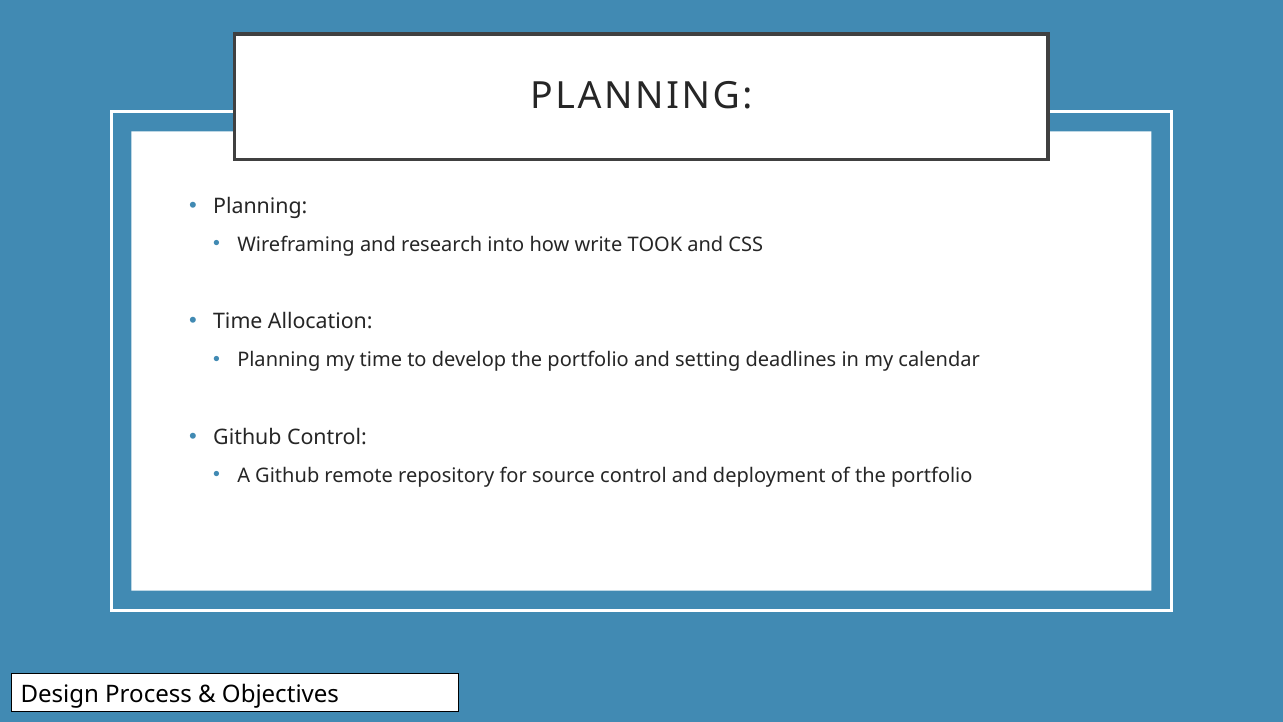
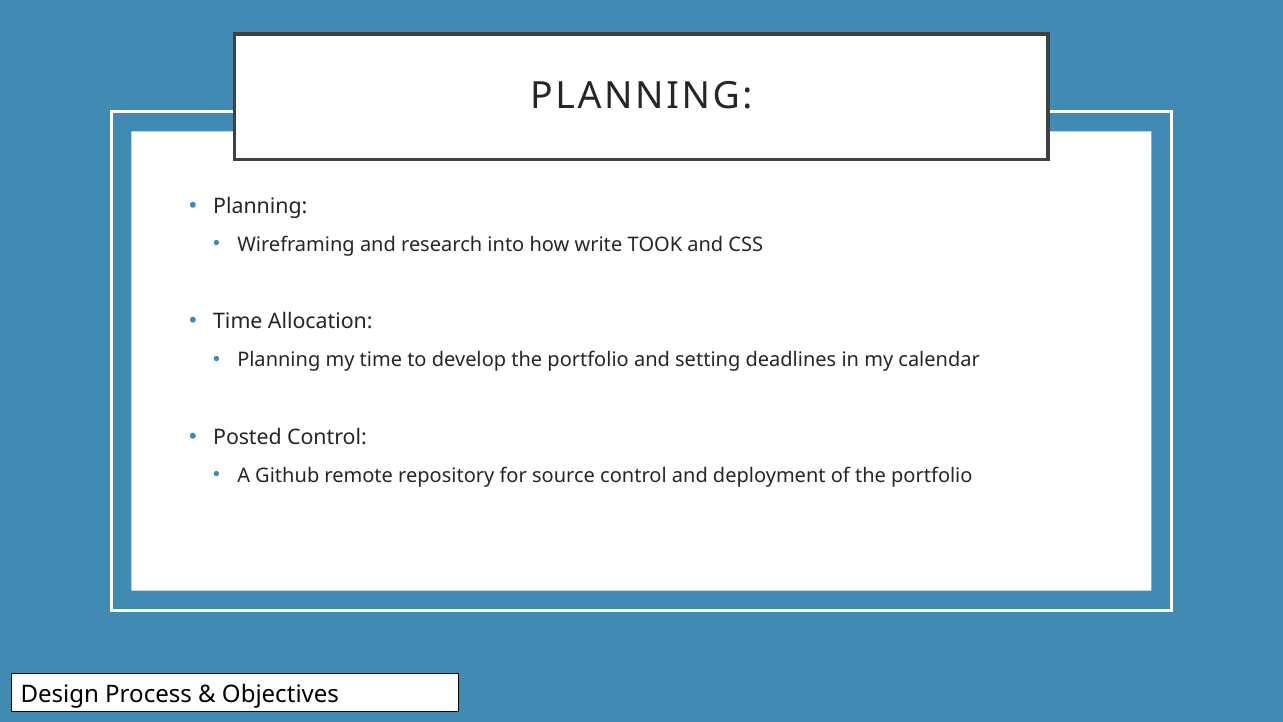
Github at (247, 437): Github -> Posted
